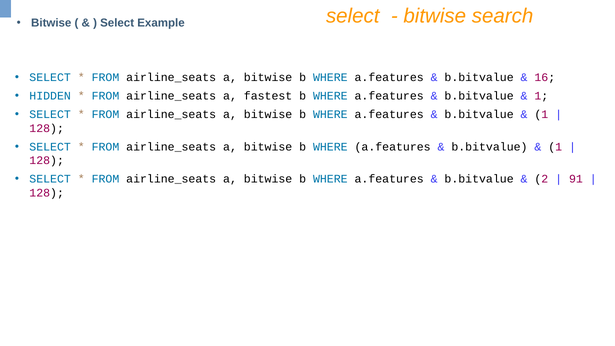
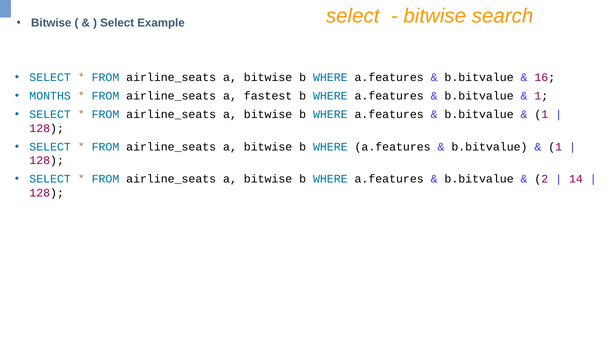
HIDDEN: HIDDEN -> MONTHS
91: 91 -> 14
